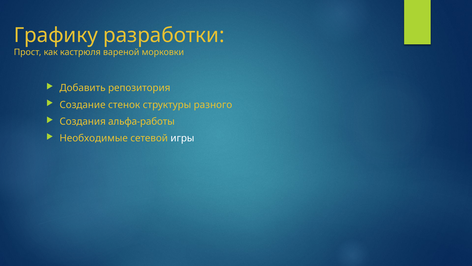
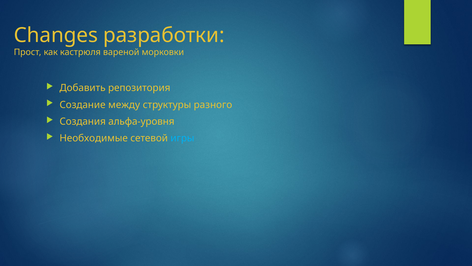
Графику: Графику -> Changes
стенок: стенок -> между
альфа-работы: альфа-работы -> альфа-уровня
игры colour: white -> light blue
